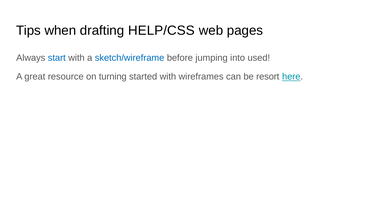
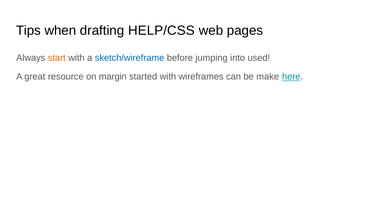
start colour: blue -> orange
turning: turning -> margin
resort: resort -> make
